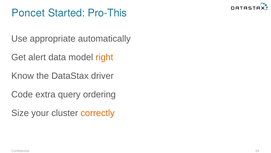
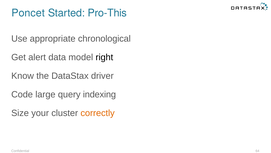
automatically: automatically -> chronological
right colour: orange -> black
extra: extra -> large
ordering: ordering -> indexing
